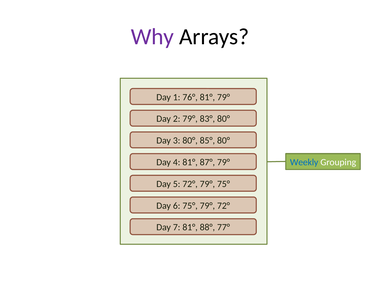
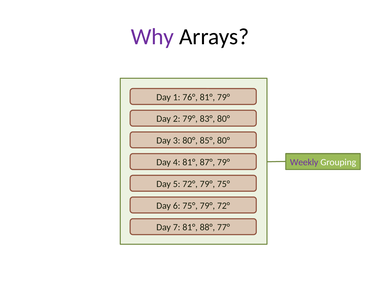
Weekly colour: blue -> purple
